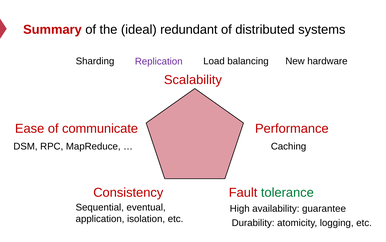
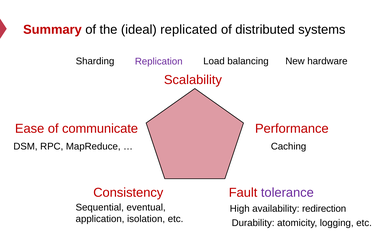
redundant: redundant -> replicated
tolerance colour: green -> purple
guarantee: guarantee -> redirection
